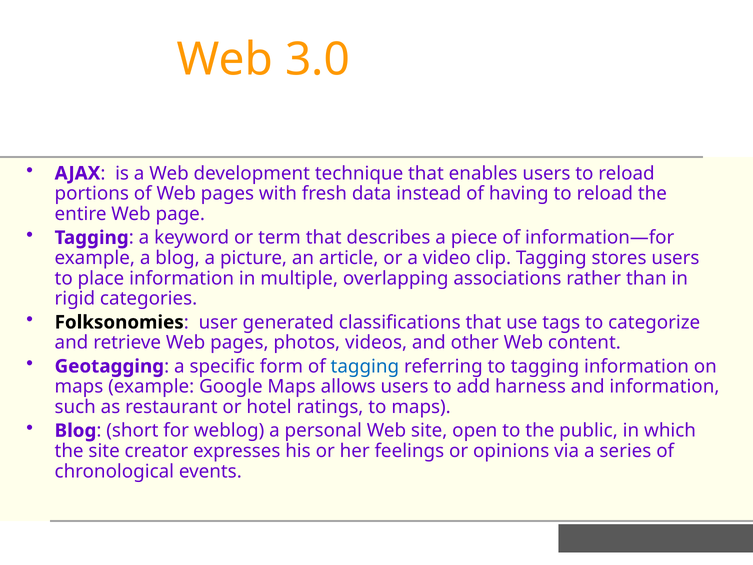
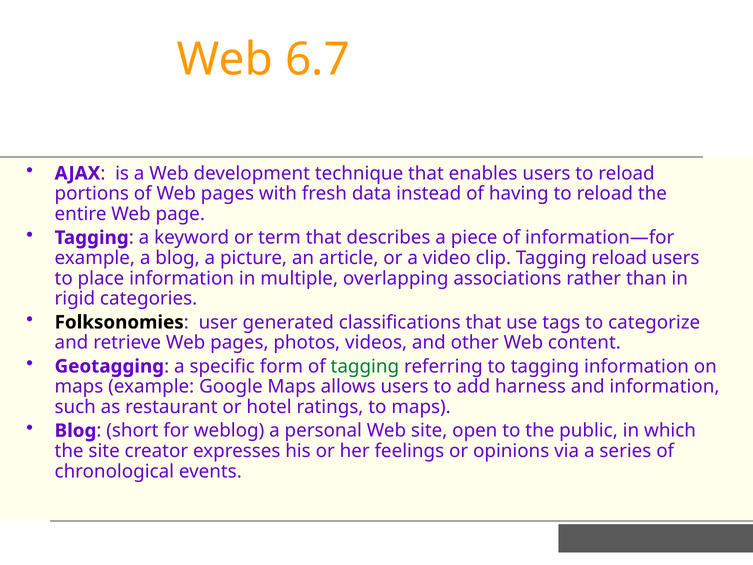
3.0: 3.0 -> 6.7
Tagging stores: stores -> reload
tagging at (365, 366) colour: blue -> green
